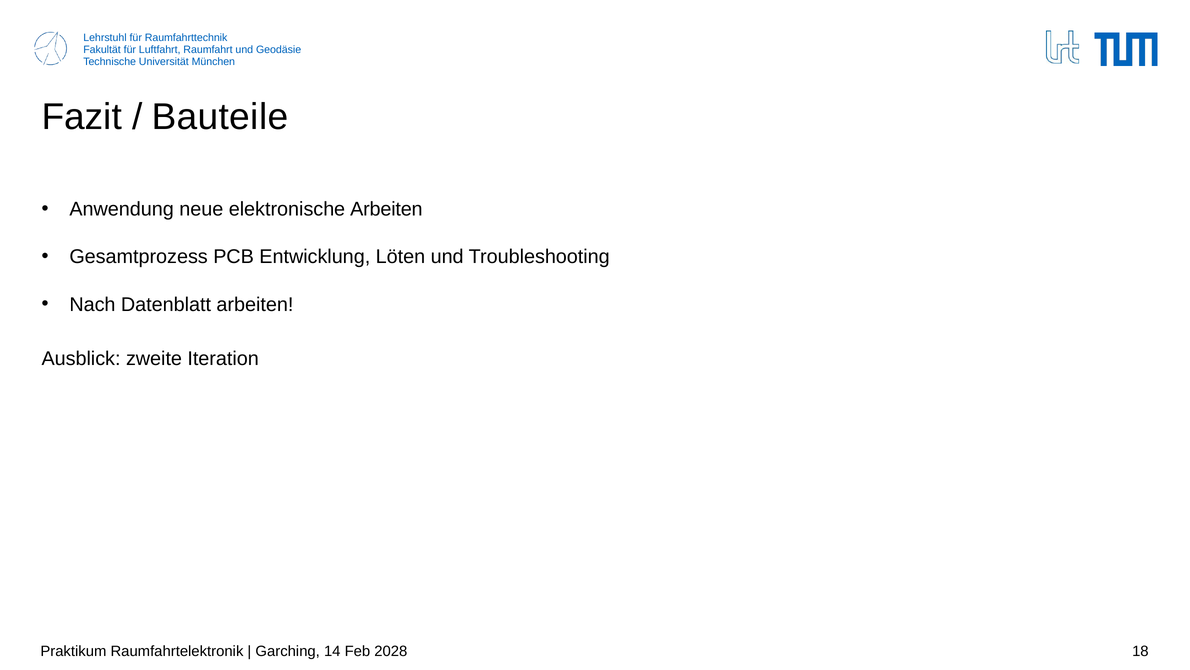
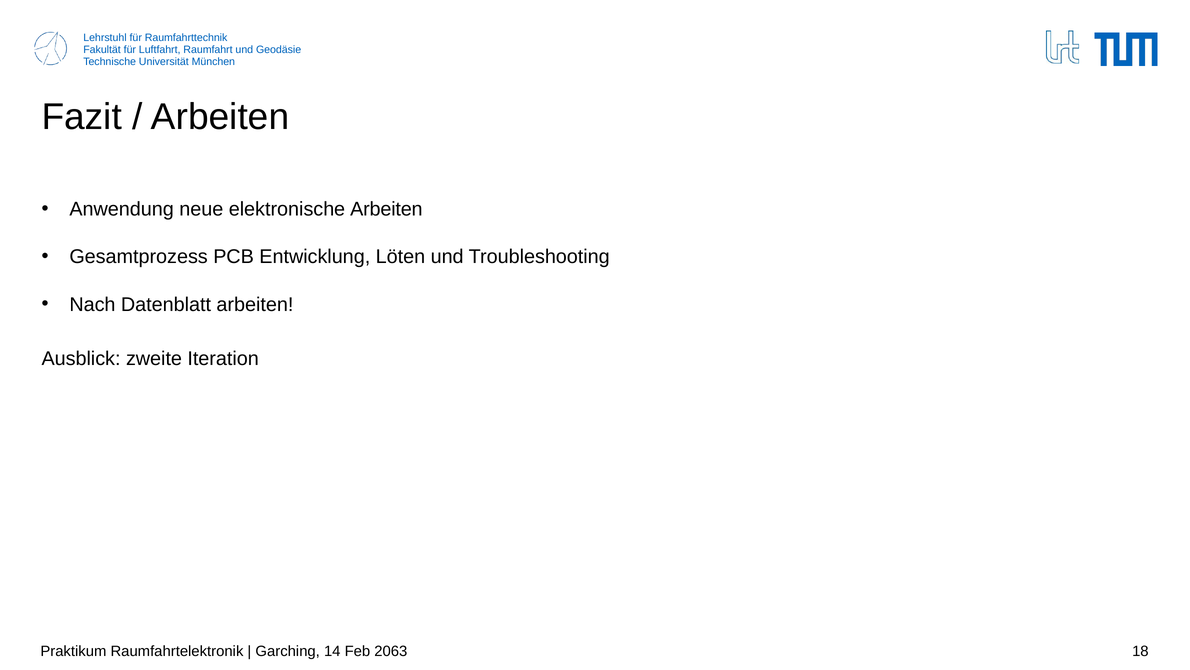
Bauteile at (220, 117): Bauteile -> Arbeiten
2028: 2028 -> 2063
